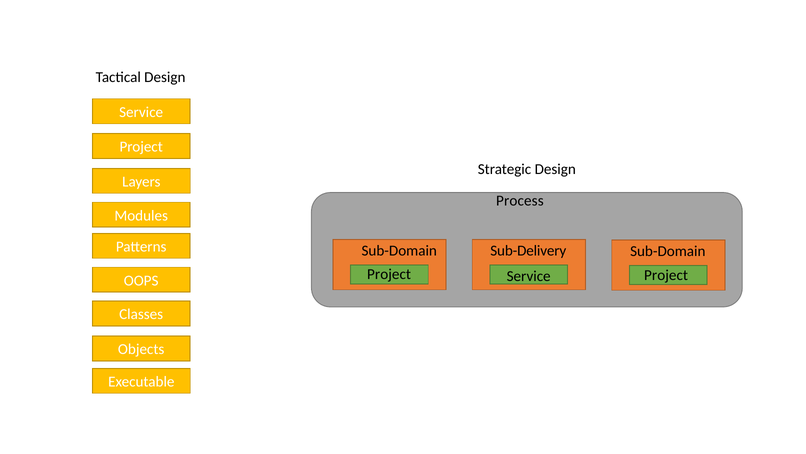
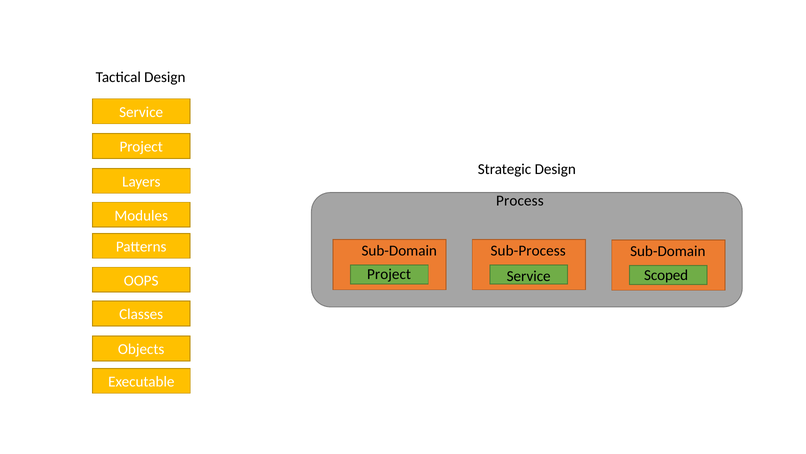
Sub-Delivery: Sub-Delivery -> Sub-Process
Project at (666, 275): Project -> Scoped
